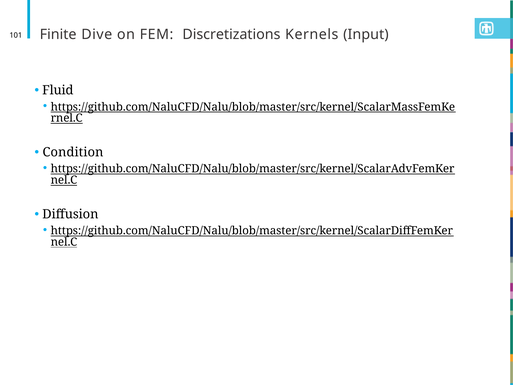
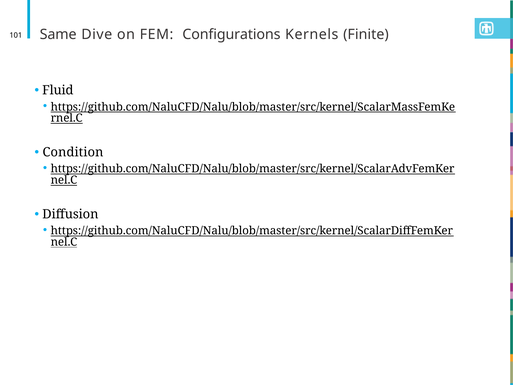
Finite: Finite -> Same
Discretizations: Discretizations -> Configurations
Input: Input -> Finite
